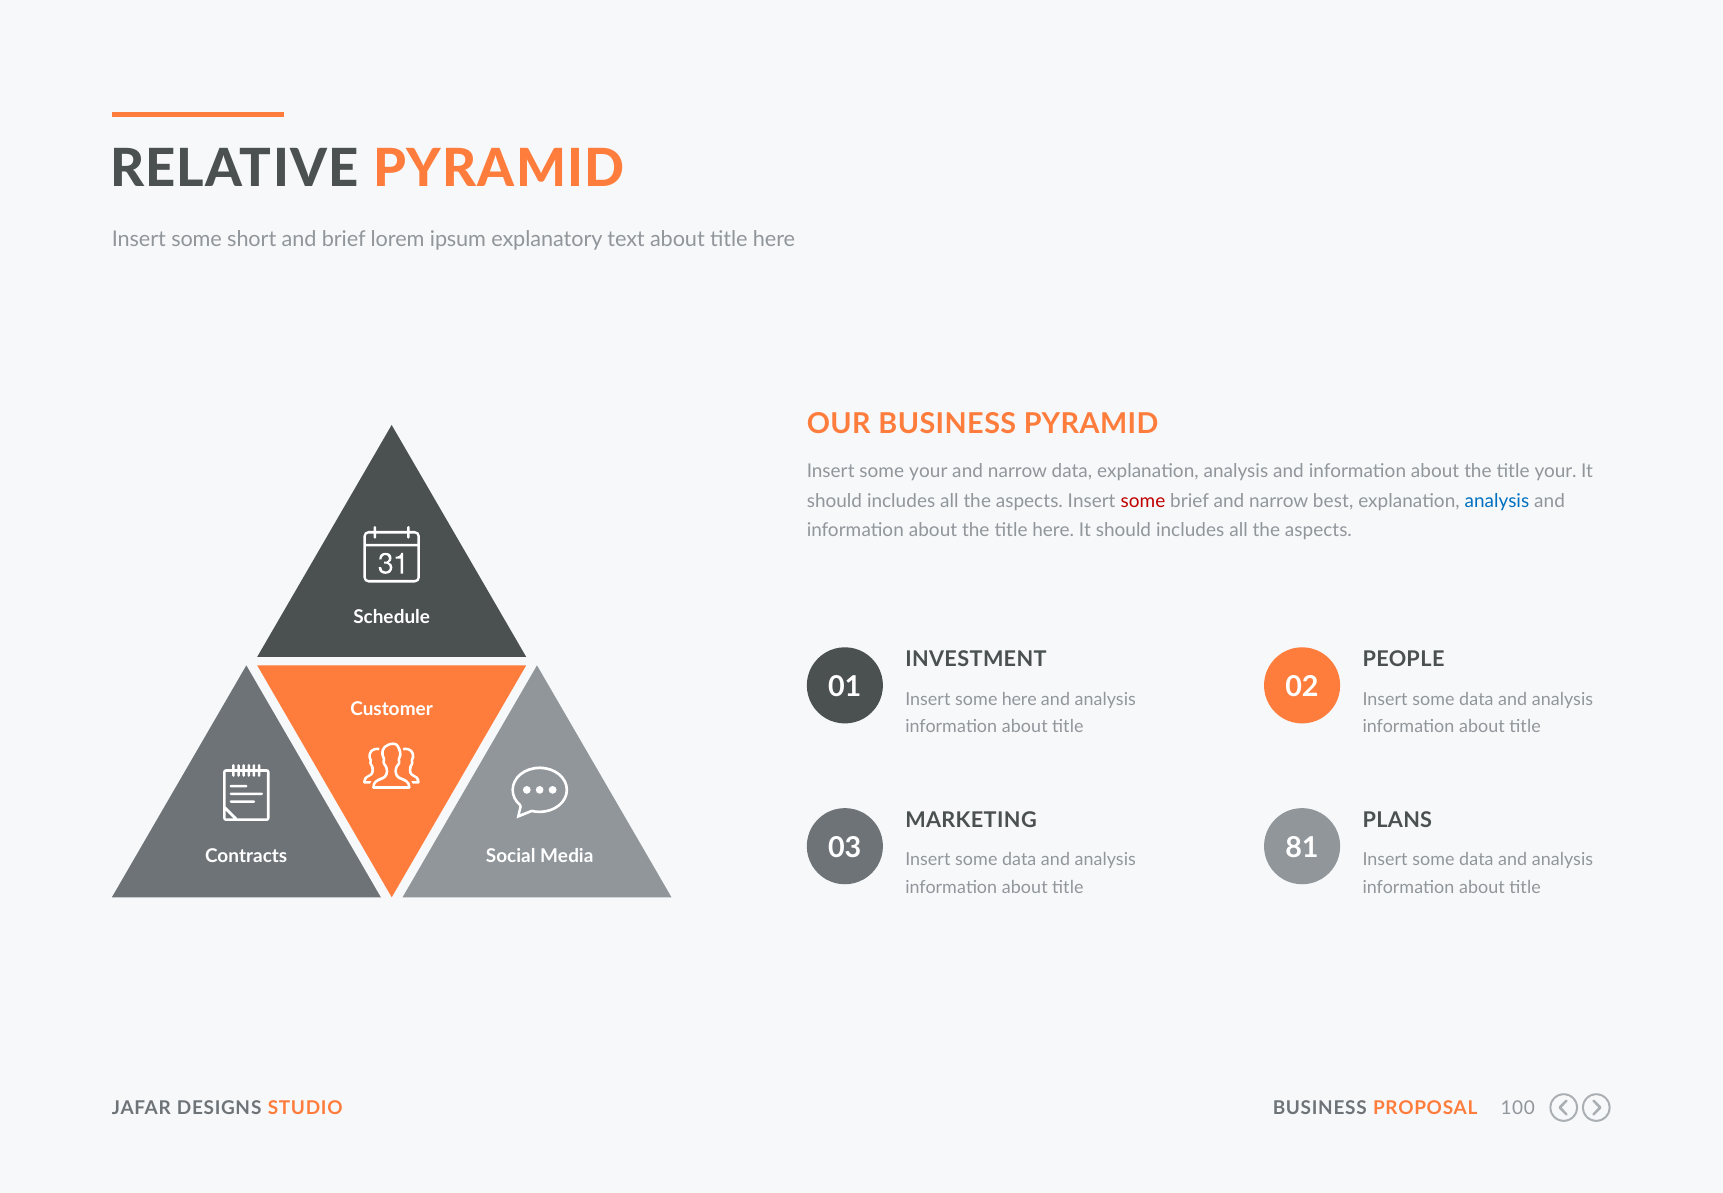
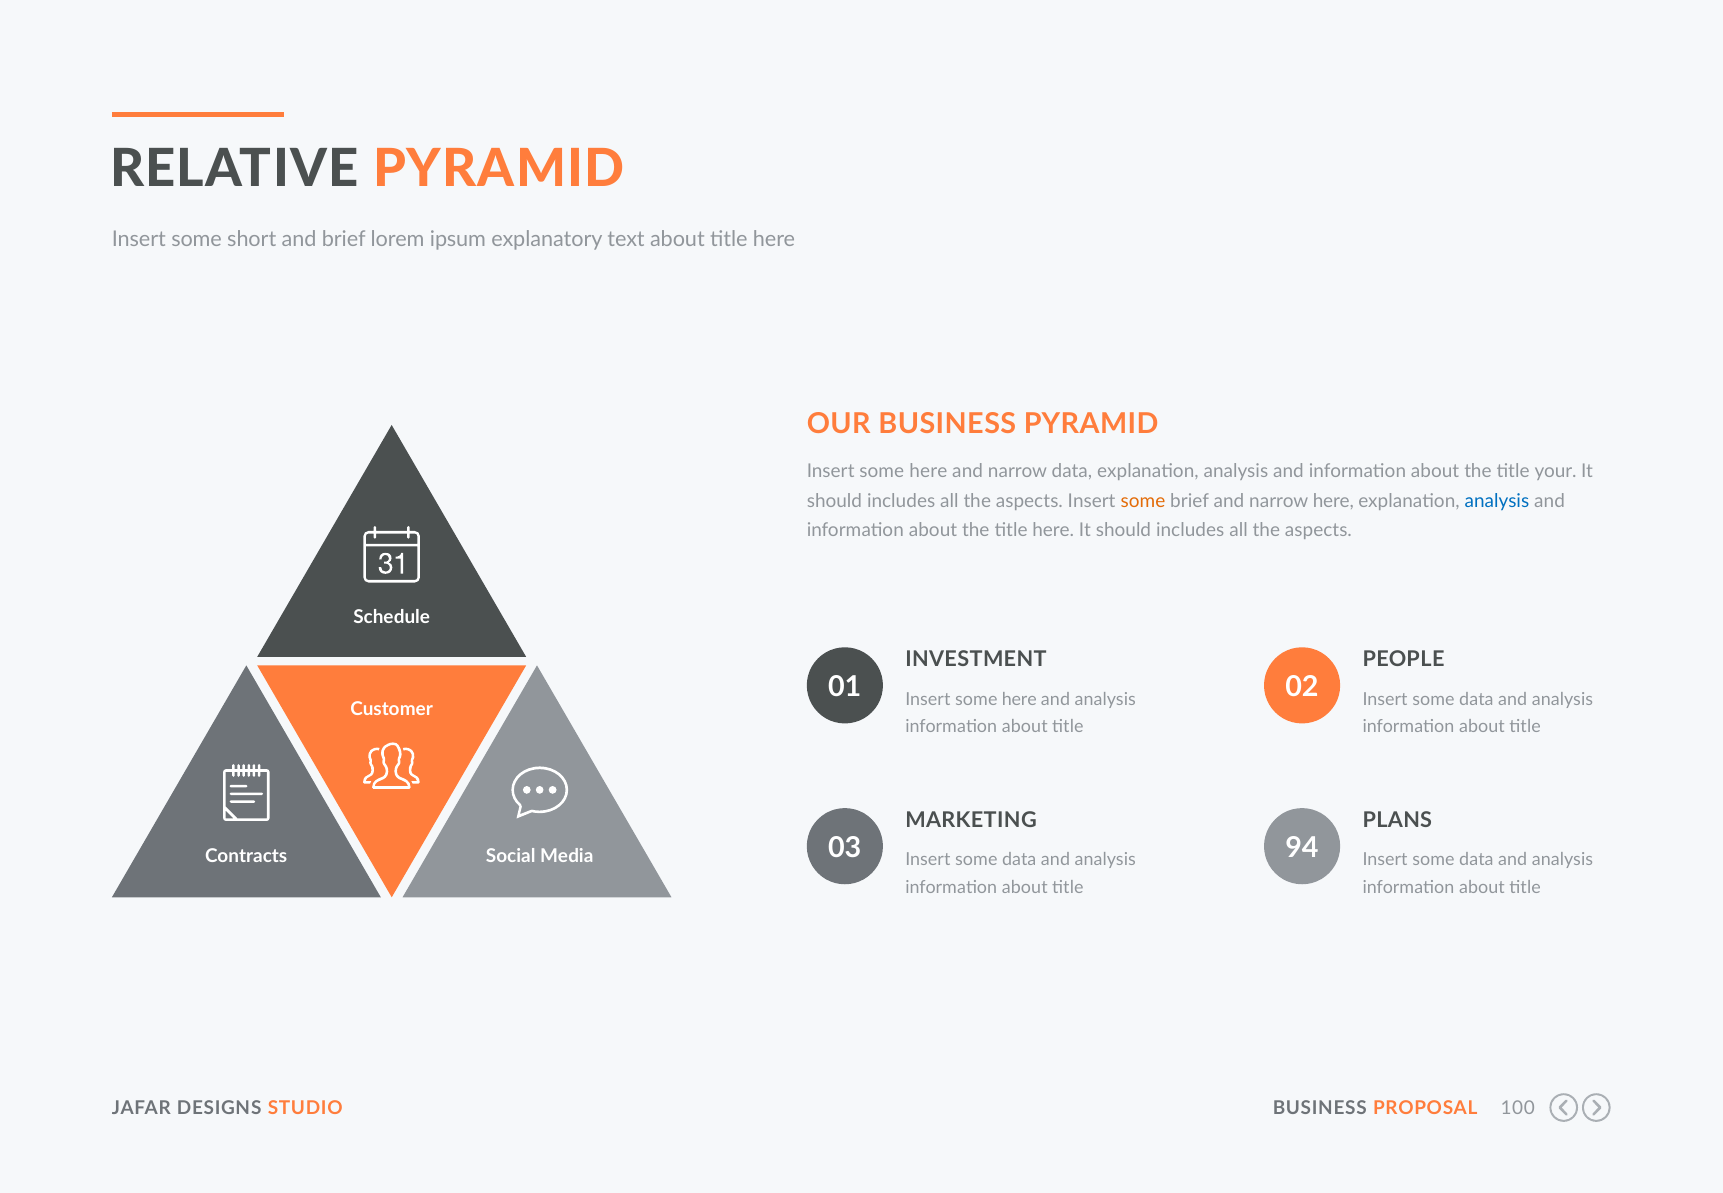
your at (928, 471): your -> here
some at (1143, 501) colour: red -> orange
narrow best: best -> here
81: 81 -> 94
